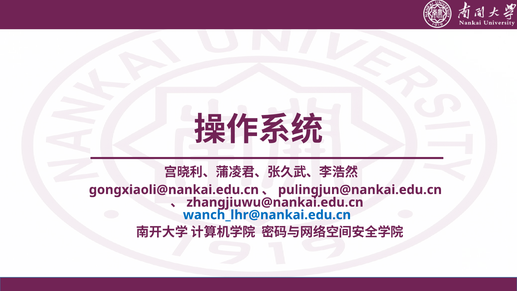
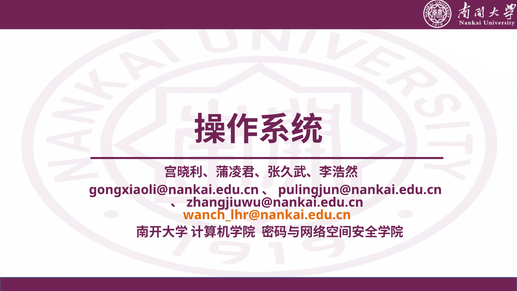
wanch_lhr@nankai.edu.cn colour: blue -> orange
